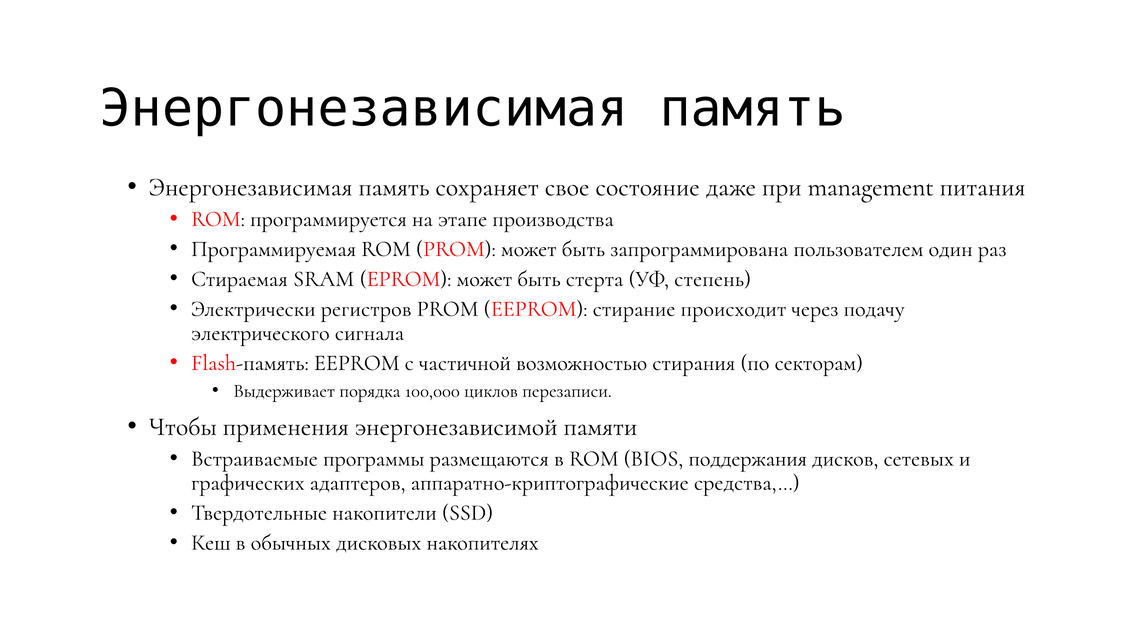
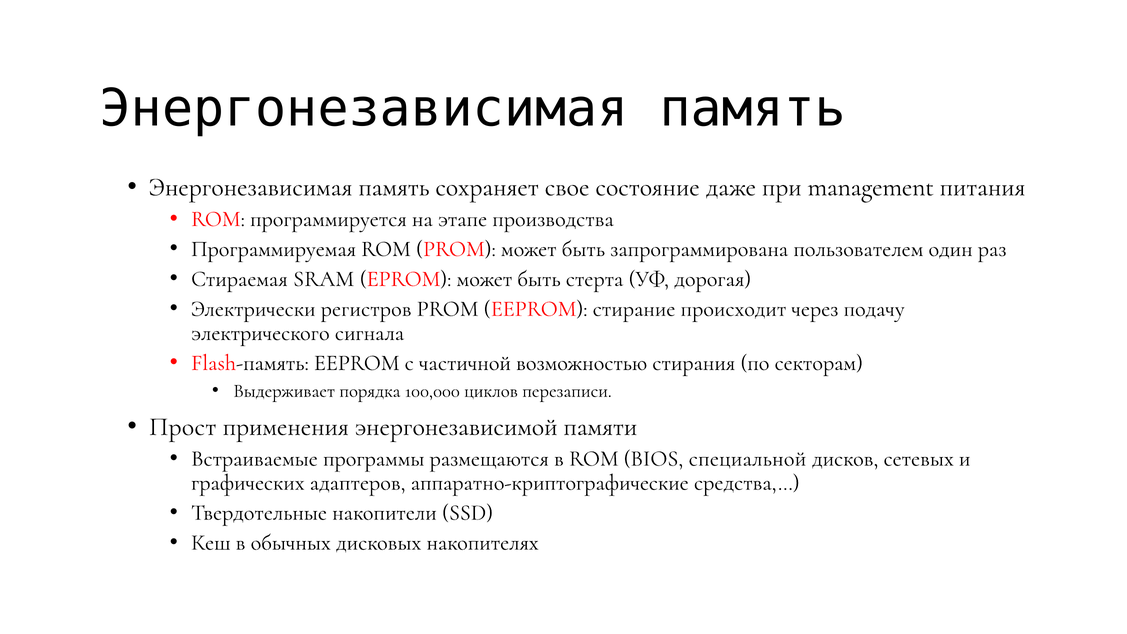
степень: степень -> дорогая
Чтобы: Чтобы -> Прост
поддержания: поддержания -> специальной
